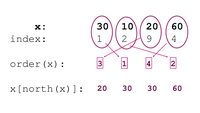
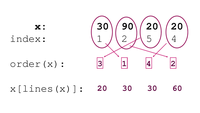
10: 10 -> 90
20 60: 60 -> 20
9: 9 -> 5
x[north(x: x[north(x -> x[lines(x
